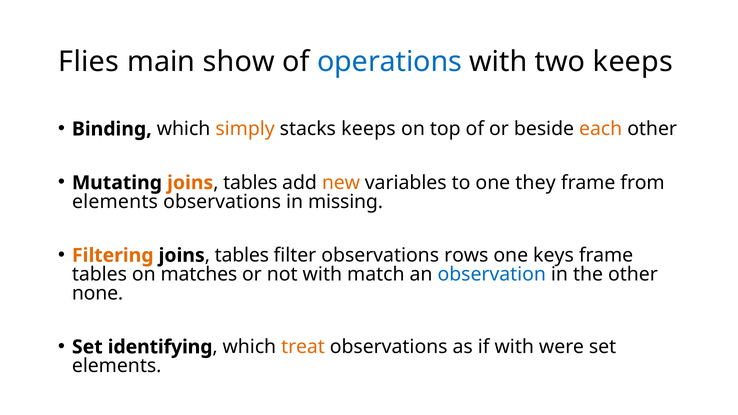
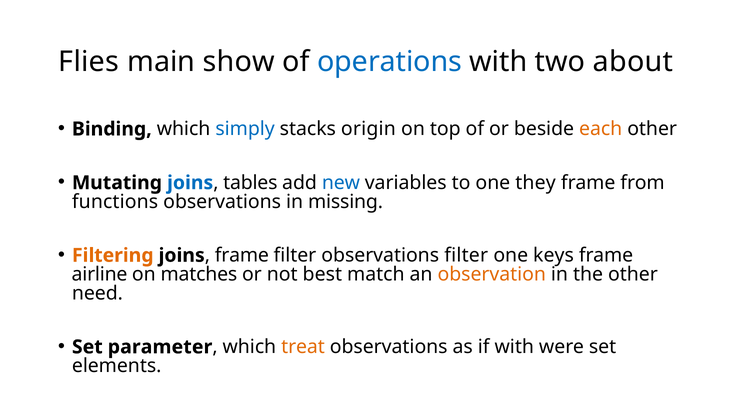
two keeps: keeps -> about
simply colour: orange -> blue
stacks keeps: keeps -> origin
joins at (190, 183) colour: orange -> blue
new colour: orange -> blue
elements at (115, 202): elements -> functions
tables at (242, 255): tables -> frame
observations rows: rows -> filter
tables at (99, 274): tables -> airline
not with: with -> best
observation colour: blue -> orange
none: none -> need
identifying: identifying -> parameter
